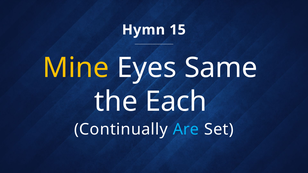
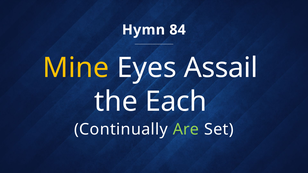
15: 15 -> 84
Same: Same -> Assail
Are colour: light blue -> light green
